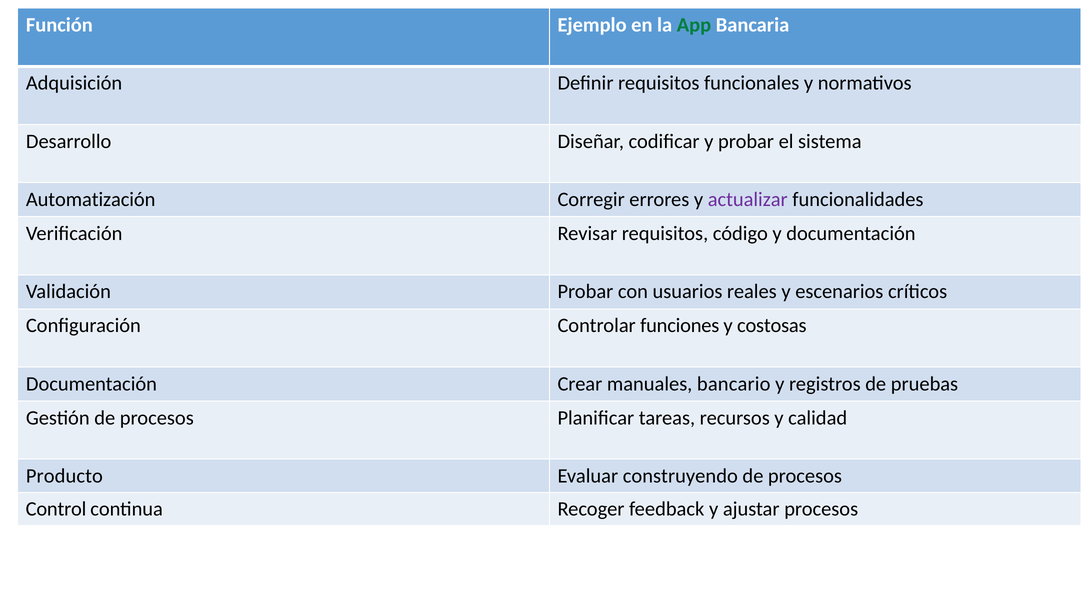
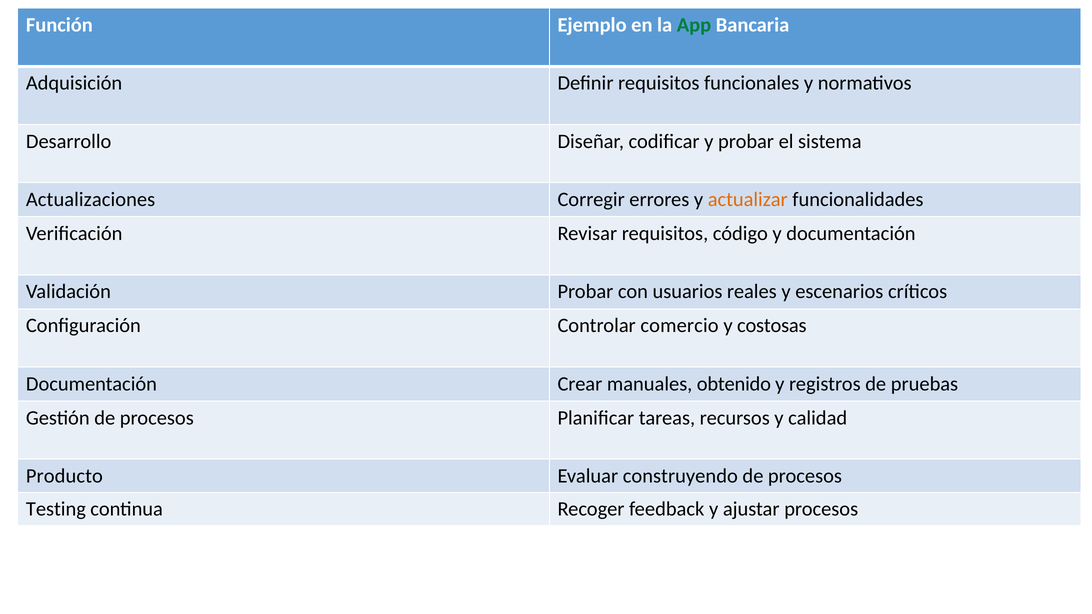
Automatización: Automatización -> Actualizaciones
actualizar colour: purple -> orange
funciones: funciones -> comercio
bancario: bancario -> obtenido
Control: Control -> Testing
